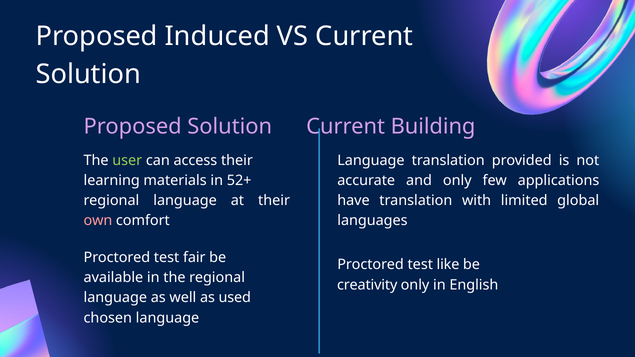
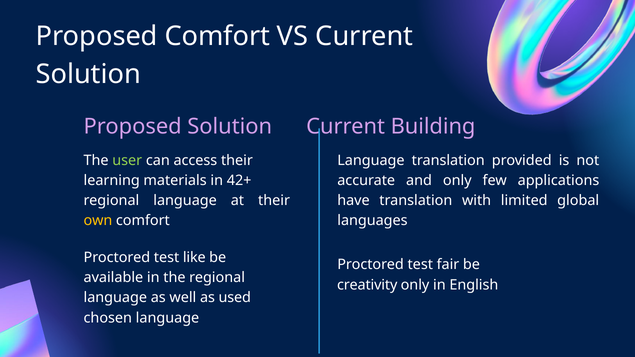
Proposed Induced: Induced -> Comfort
52+: 52+ -> 42+
own colour: pink -> yellow
fair: fair -> like
like: like -> fair
